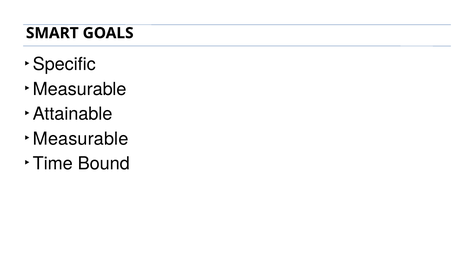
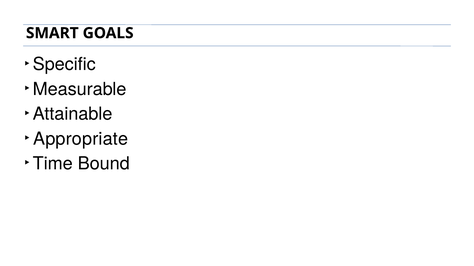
Measurable at (81, 139): Measurable -> Appropriate
